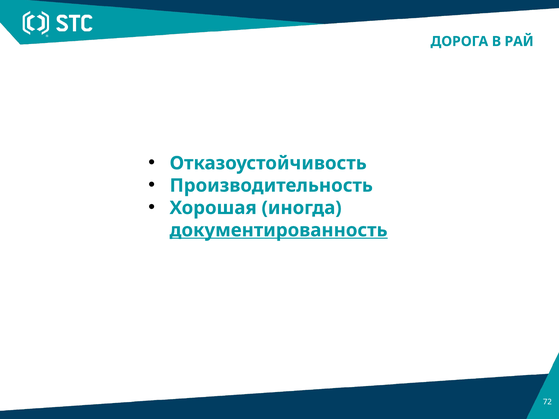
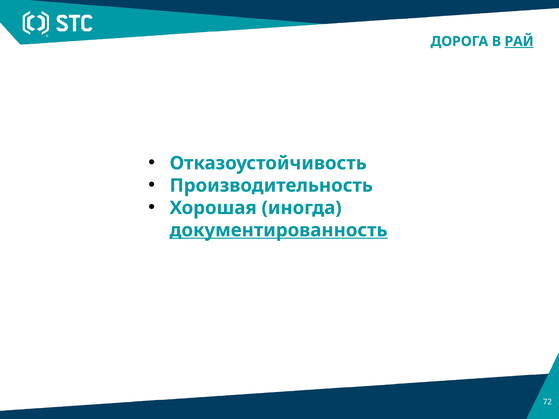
РАЙ underline: none -> present
